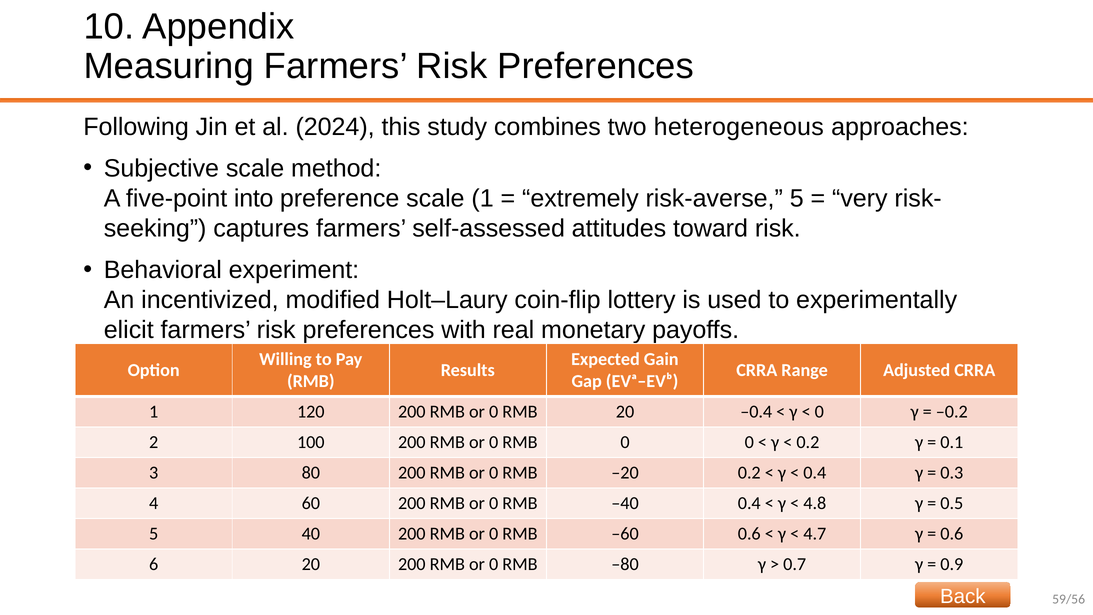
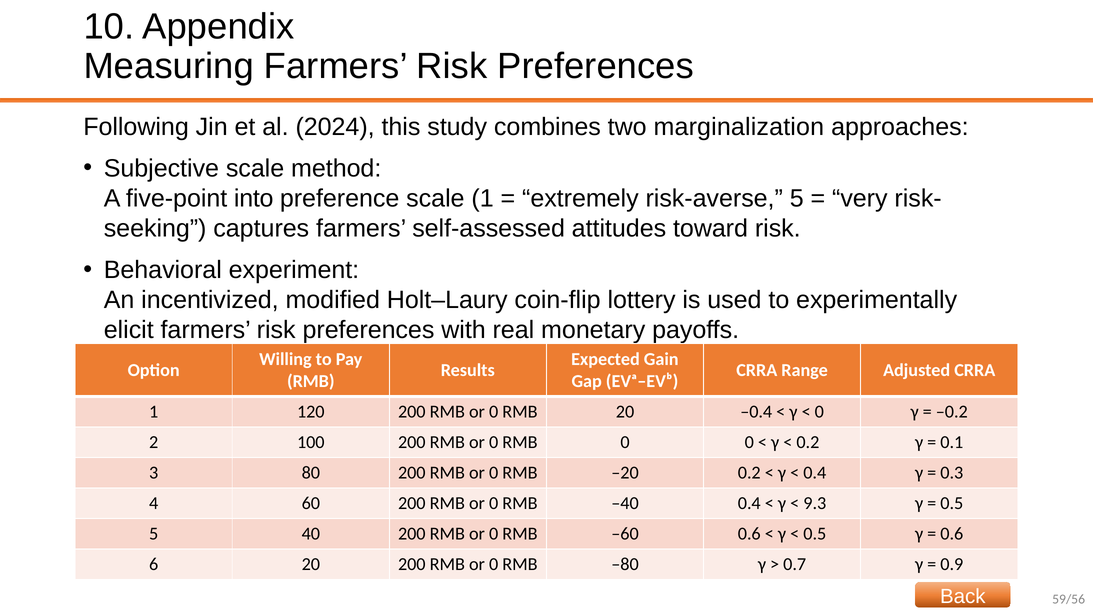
heterogeneous: heterogeneous -> marginalization
4.8: 4.8 -> 9.3
4.7 at (815, 534): 4.7 -> 0.5
